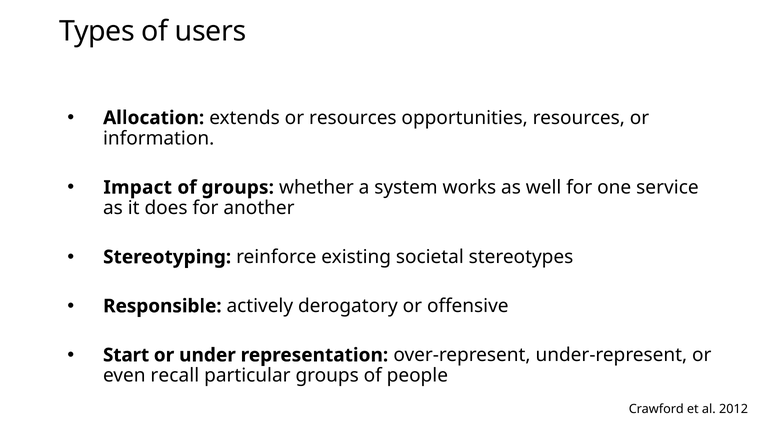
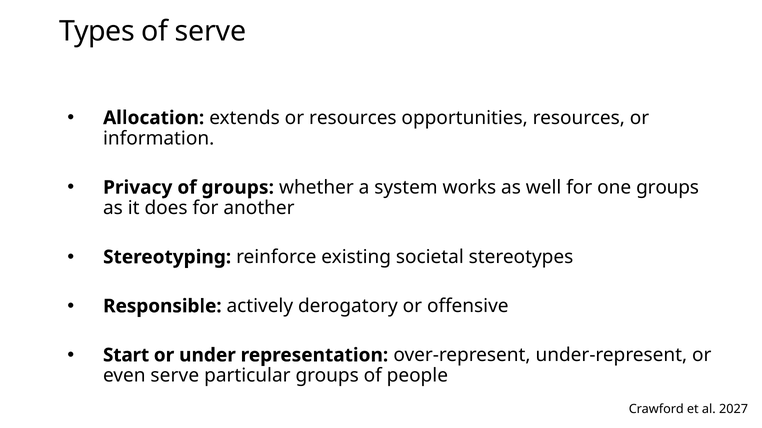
of users: users -> serve
Impact: Impact -> Privacy
one service: service -> groups
even recall: recall -> serve
2012: 2012 -> 2027
